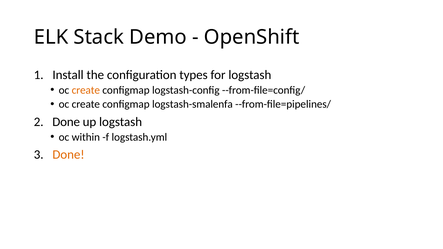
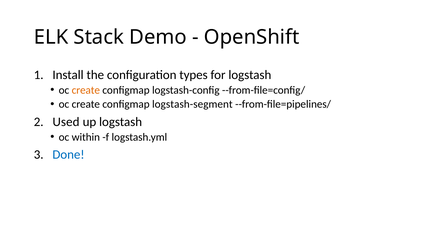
logstash-smalenfa: logstash-smalenfa -> logstash-segment
Done at (66, 122): Done -> Used
Done at (69, 155) colour: orange -> blue
